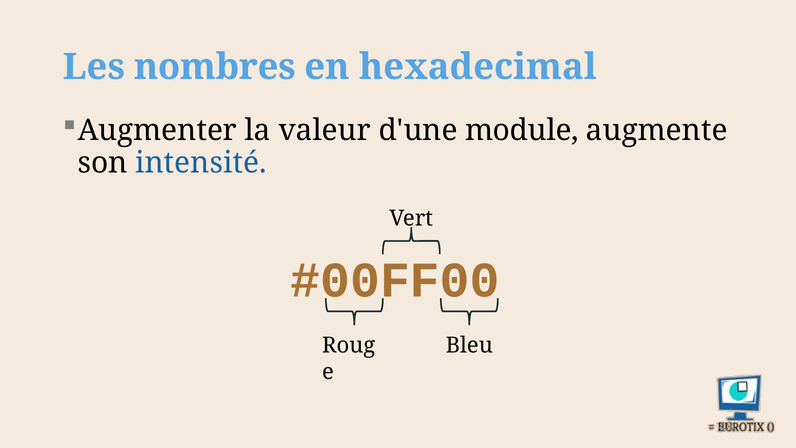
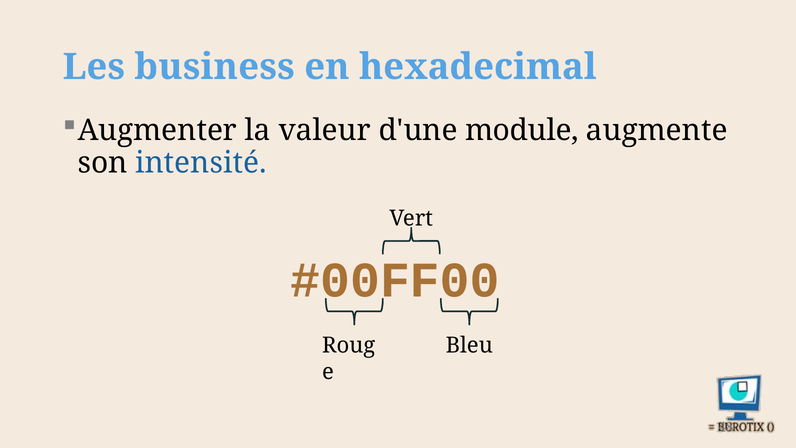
nombres: nombres -> business
